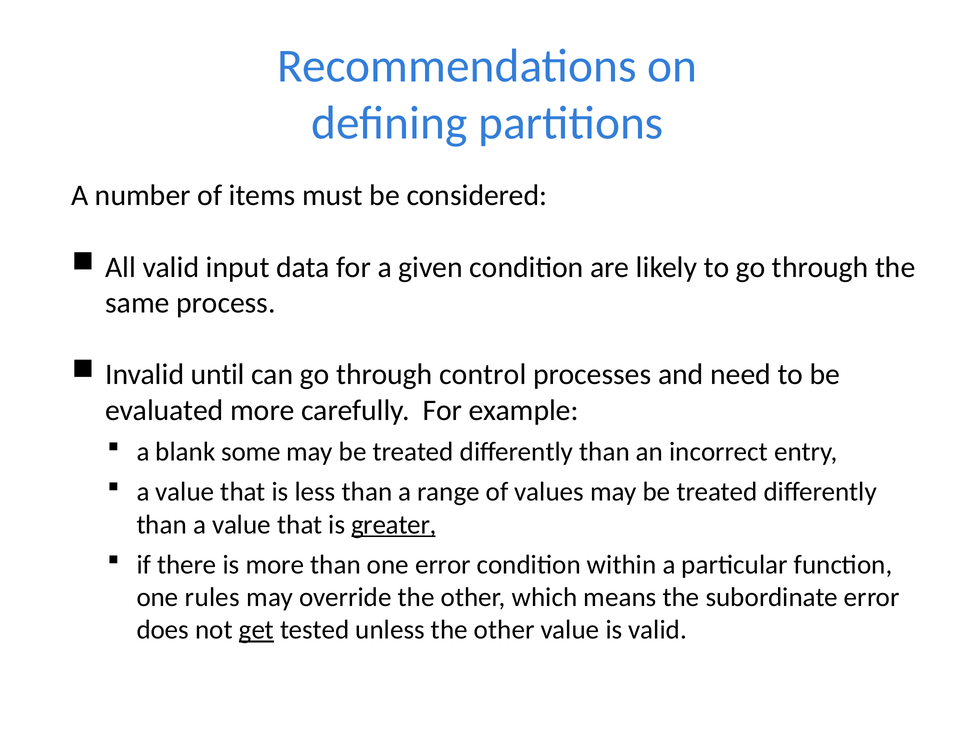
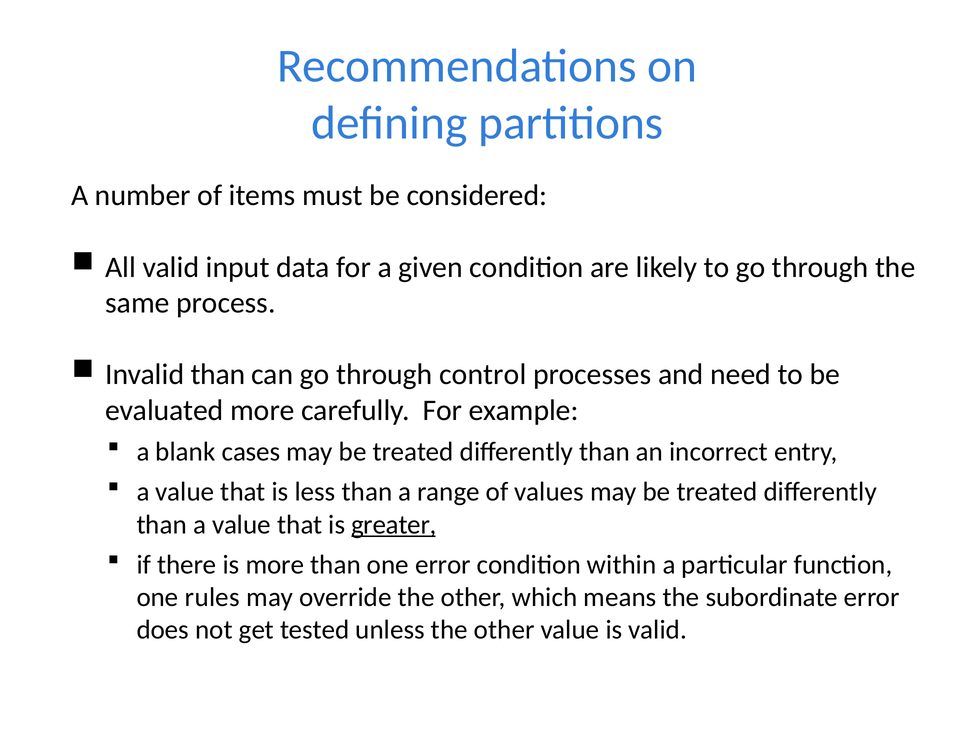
Invalid until: until -> than
some: some -> cases
get underline: present -> none
